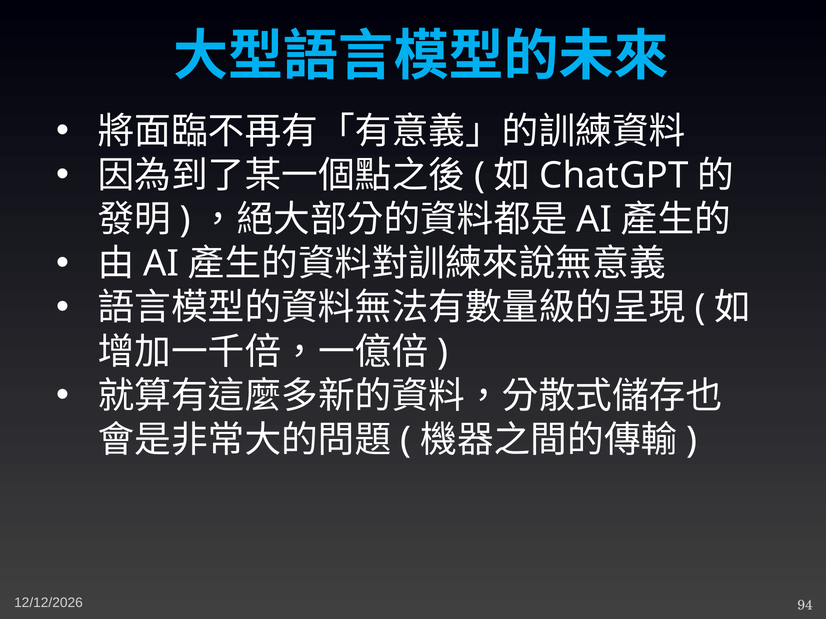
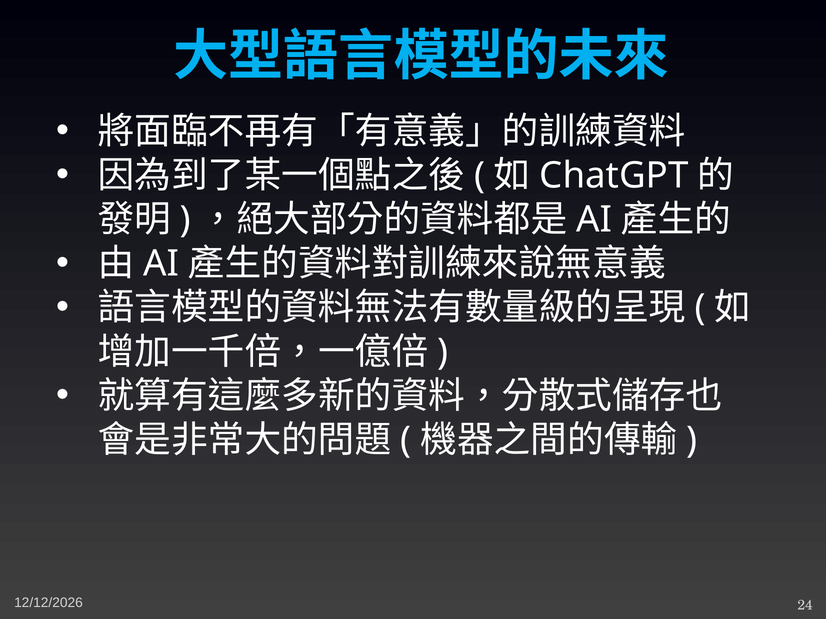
94: 94 -> 24
